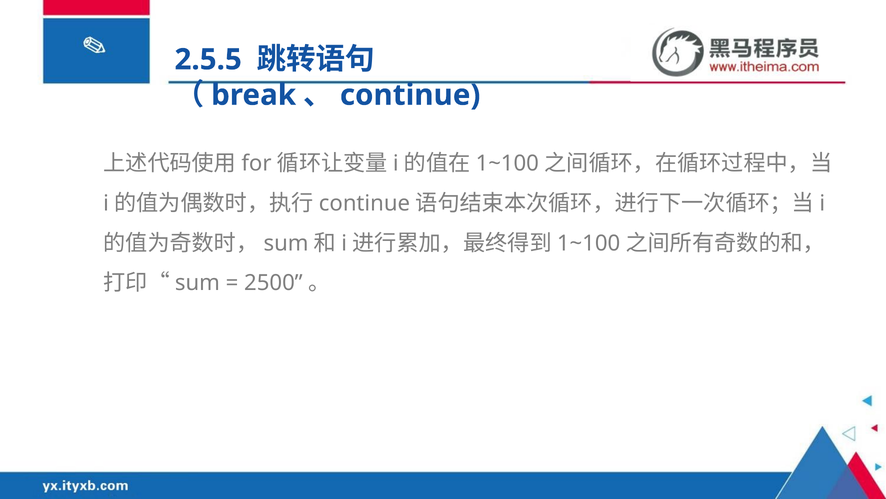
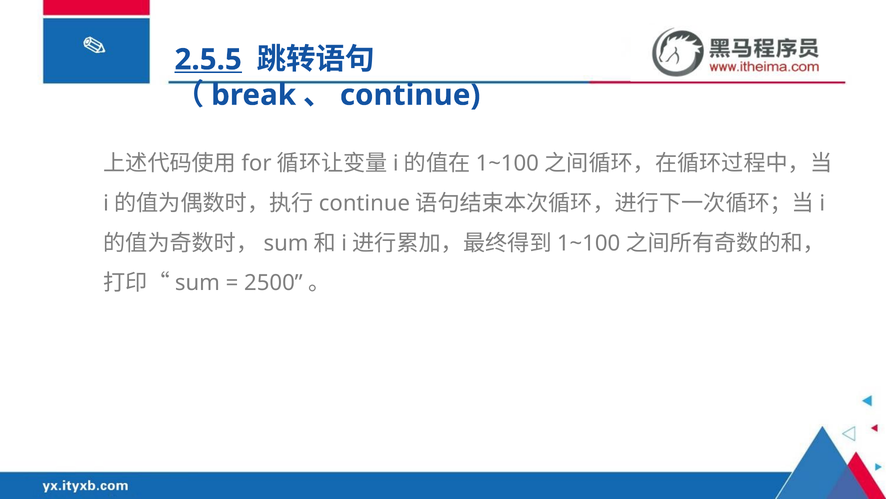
2.5.5 underline: none -> present
